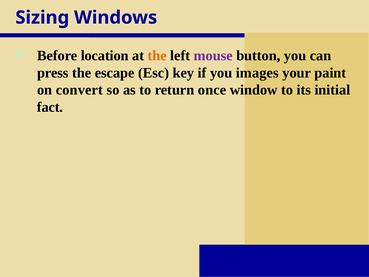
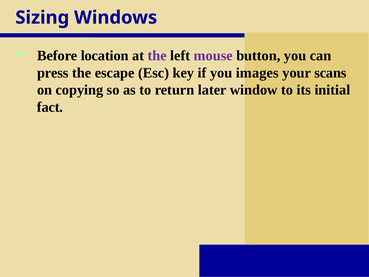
the at (157, 55) colour: orange -> purple
paint: paint -> scans
convert: convert -> copying
once: once -> later
